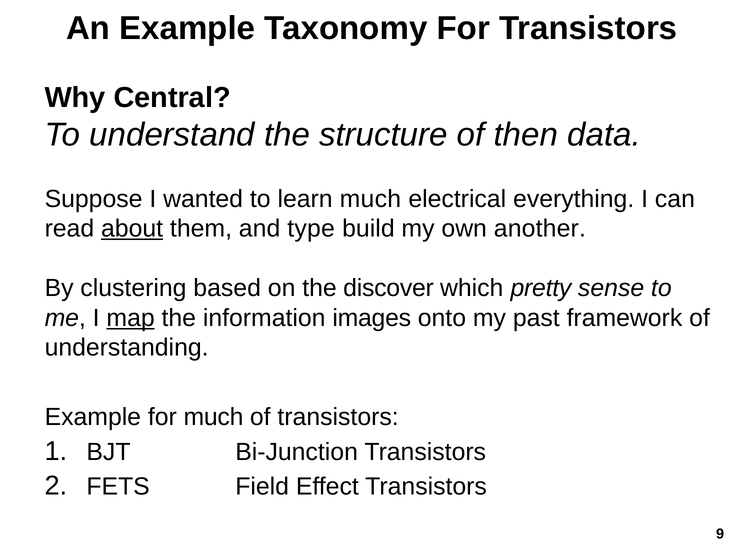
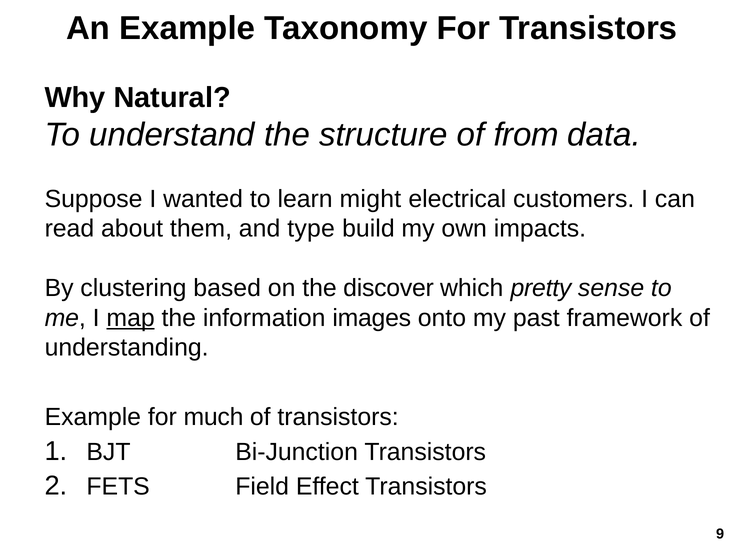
Central: Central -> Natural
then: then -> from
learn much: much -> might
everything: everything -> customers
about underline: present -> none
another: another -> impacts
